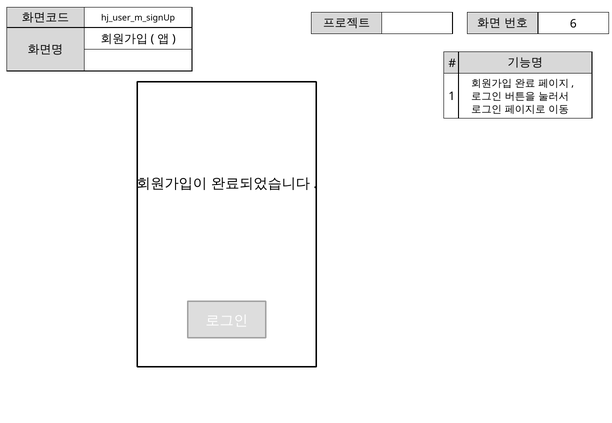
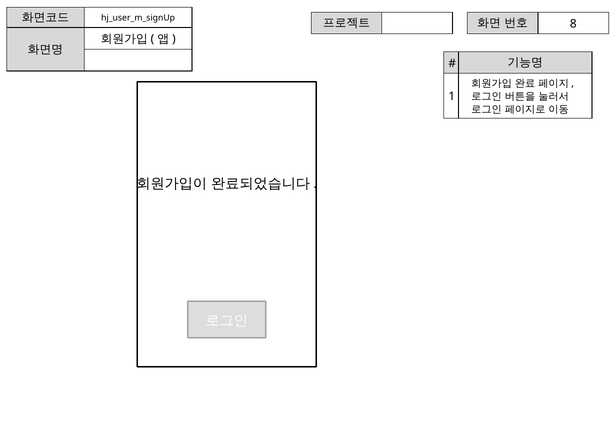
6: 6 -> 8
